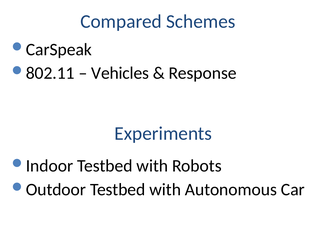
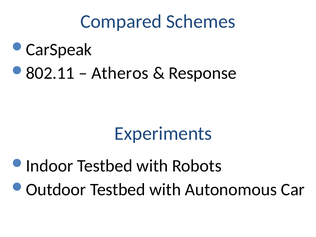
Vehicles: Vehicles -> Atheros
